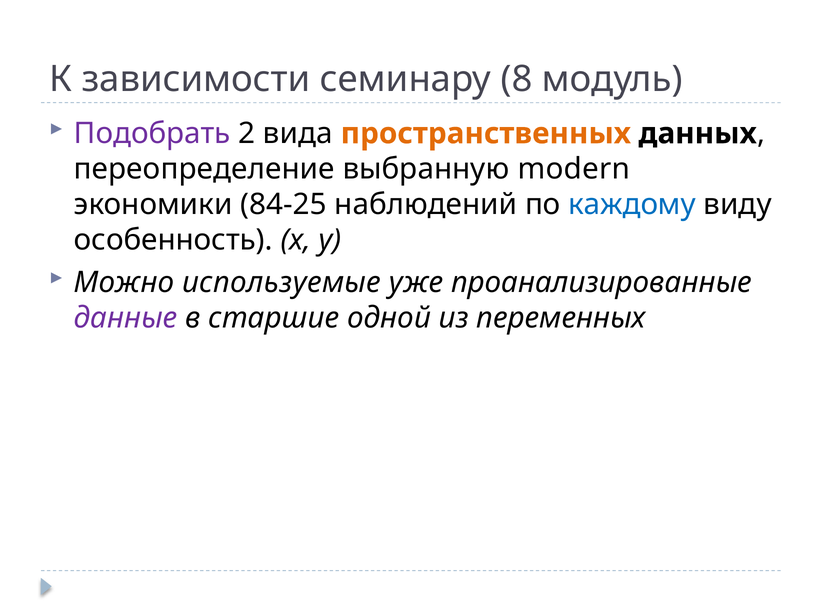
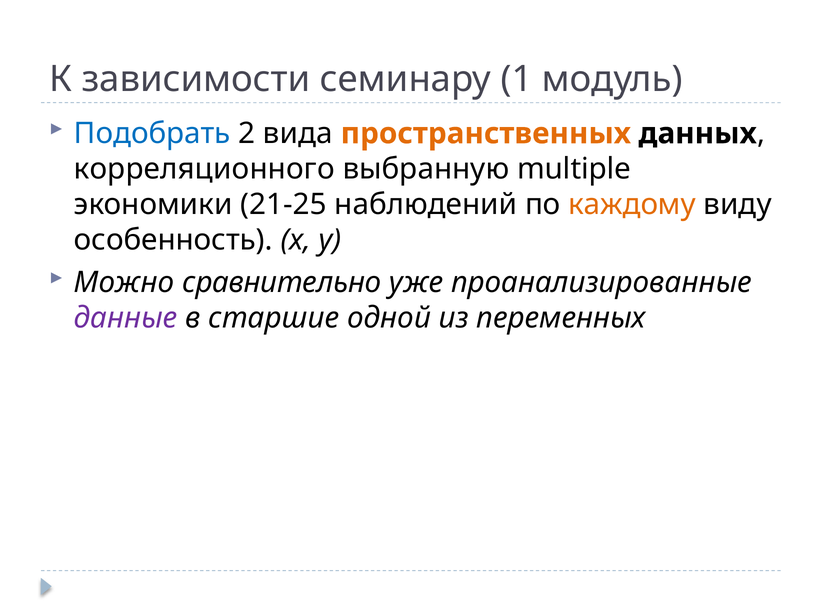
8: 8 -> 1
Подобрать colour: purple -> blue
переопределение: переопределение -> корреляционного
modern: modern -> multiple
84-25: 84-25 -> 21-25
каждому colour: blue -> orange
используемые: используемые -> сравнительно
